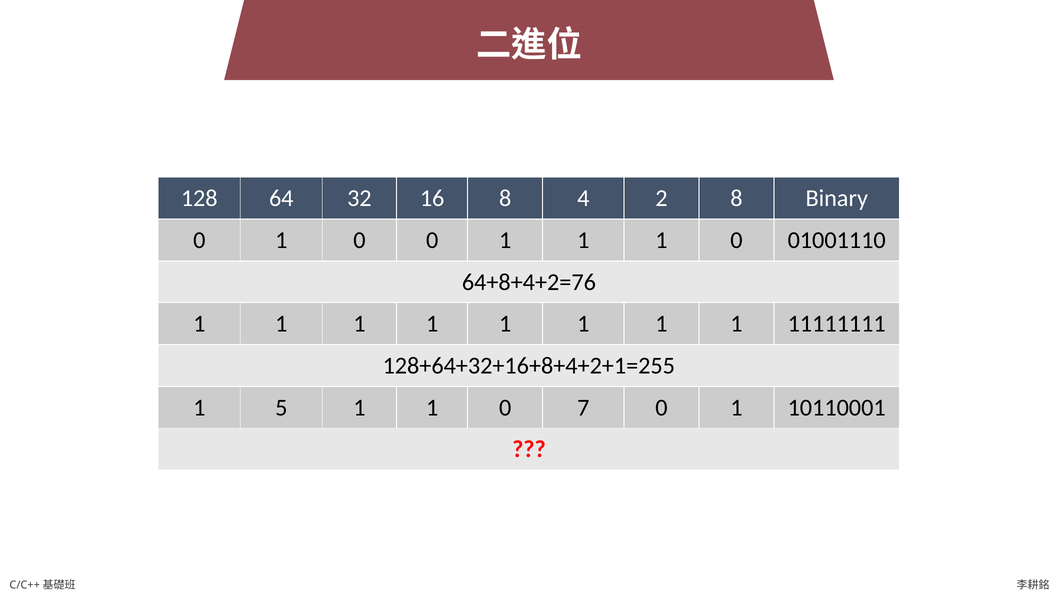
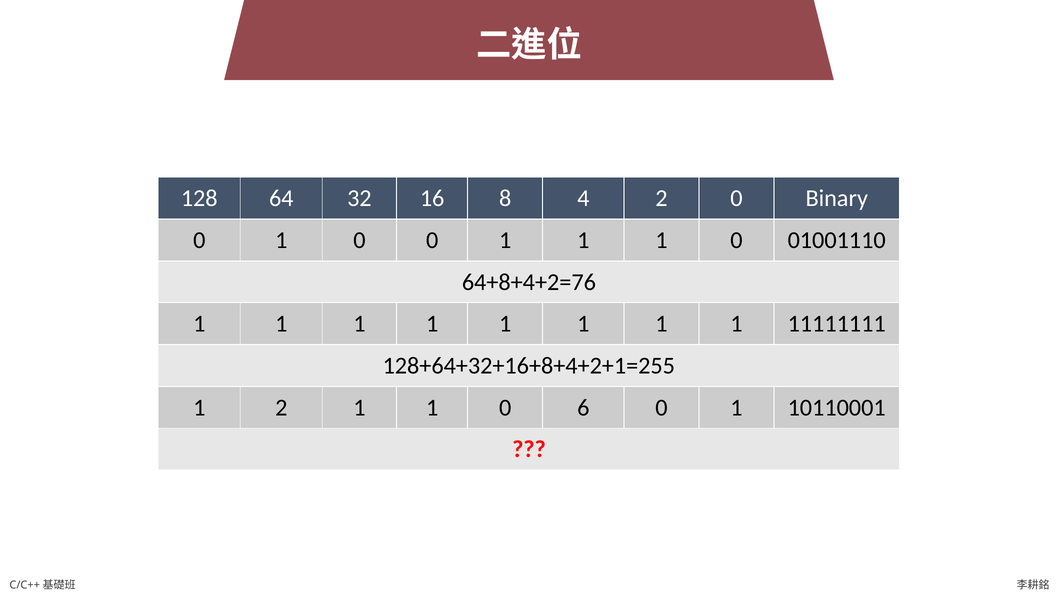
2 8: 8 -> 0
1 5: 5 -> 2
7: 7 -> 6
